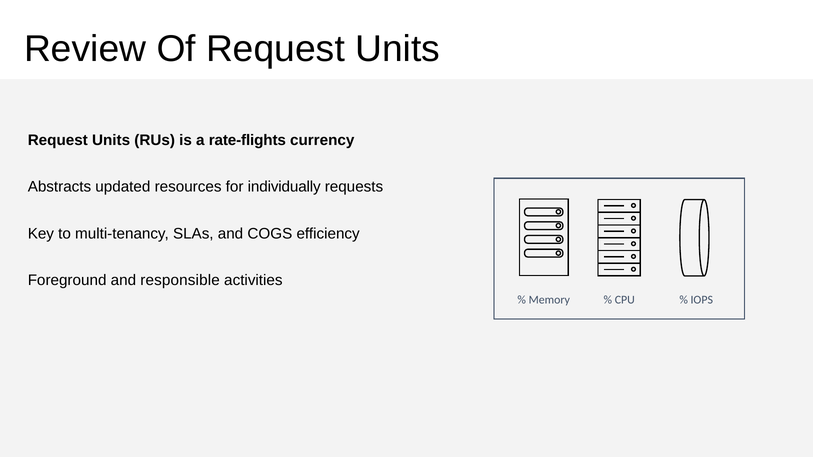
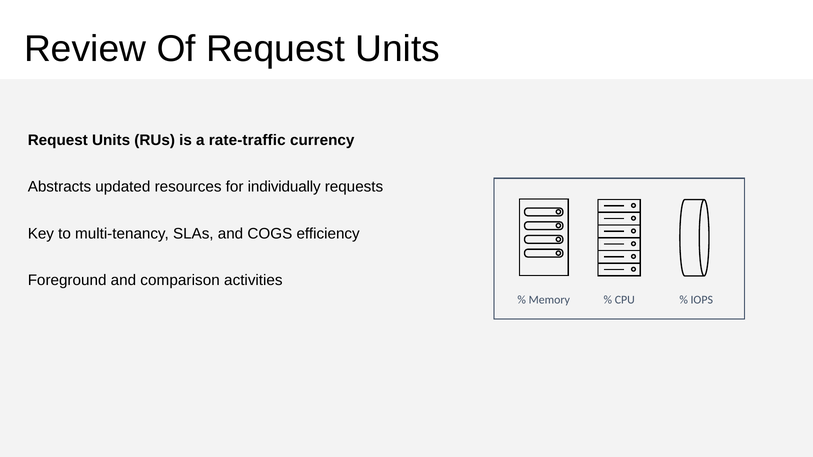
rate-flights: rate-flights -> rate-traffic
responsible: responsible -> comparison
